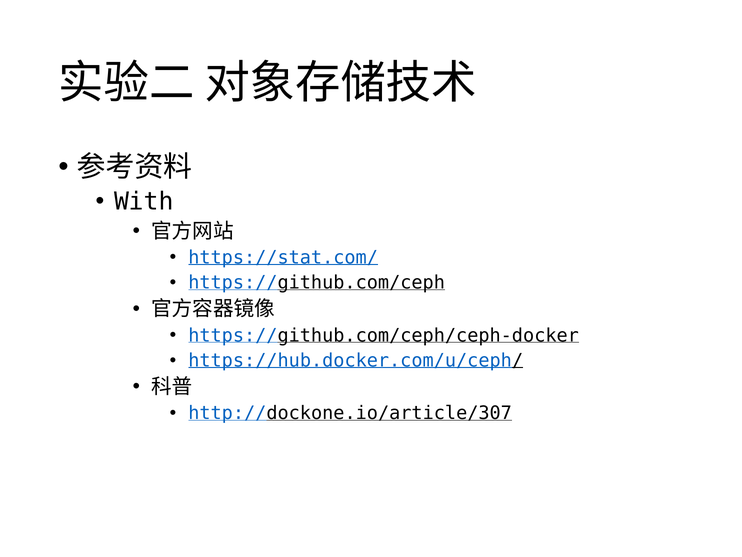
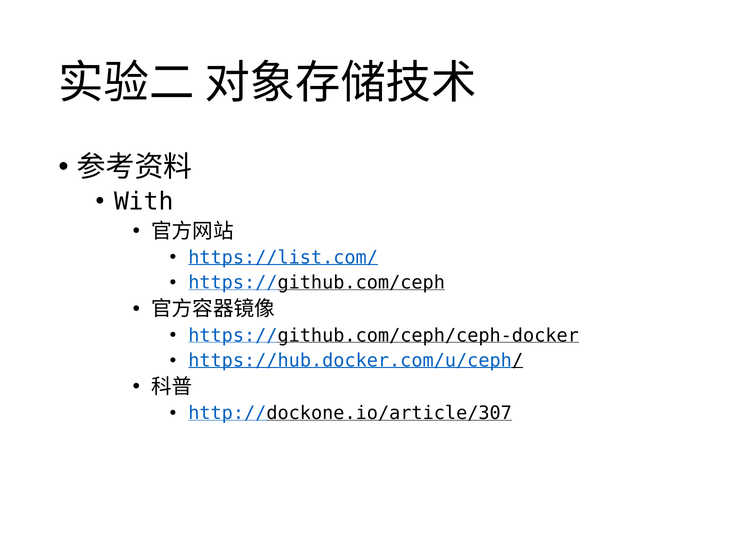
https://stat.com/: https://stat.com/ -> https://list.com/
